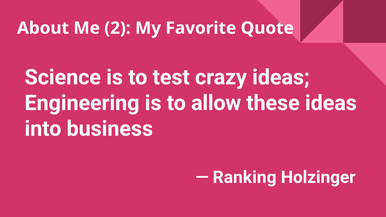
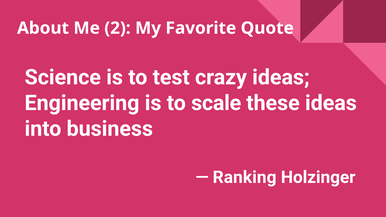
allow: allow -> scale
